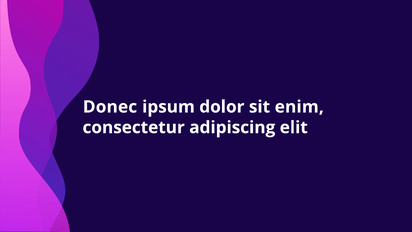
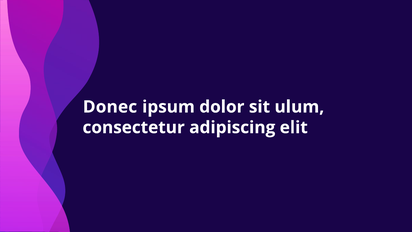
enim: enim -> ulum
